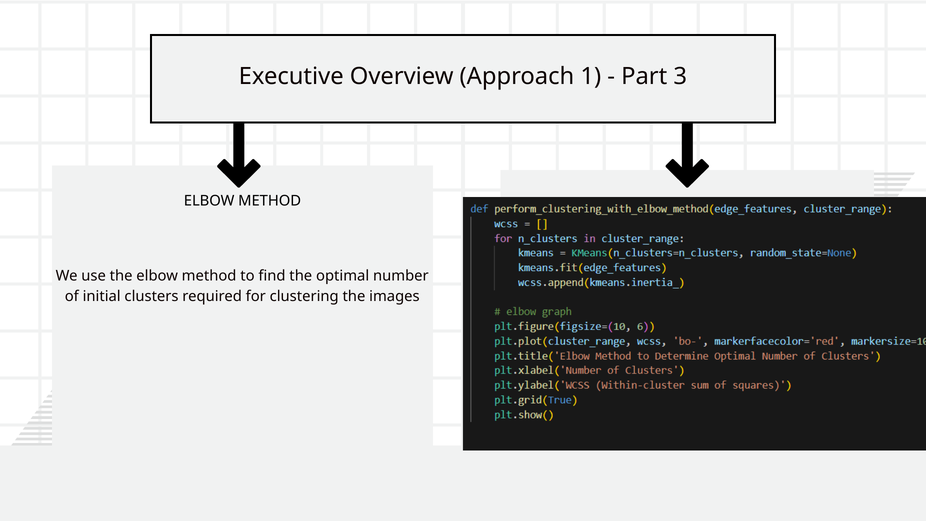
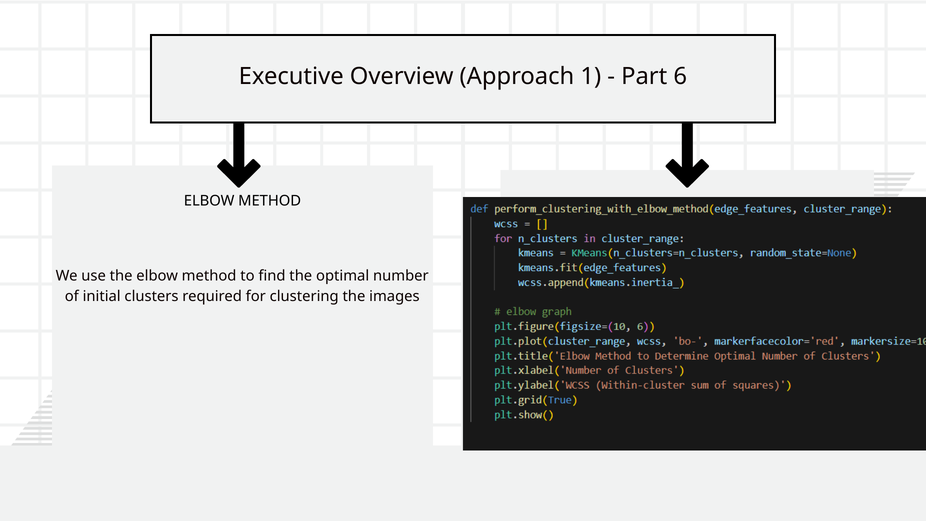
3: 3 -> 6
